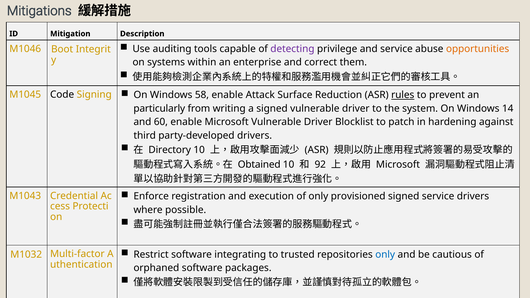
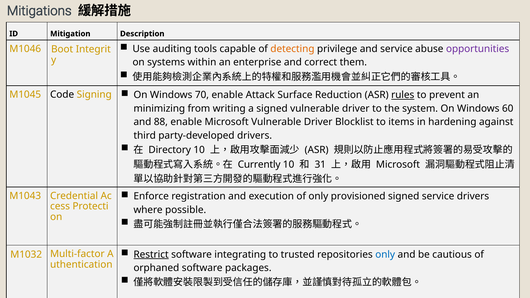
detecting colour: purple -> orange
opportunities colour: orange -> purple
58: 58 -> 70
particularly: particularly -> minimizing
14: 14 -> 60
60: 60 -> 88
patch: patch -> items
Obtained: Obtained -> Currently
92: 92 -> 31
Restrict underline: none -> present
